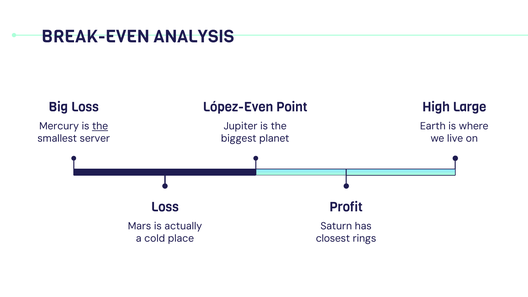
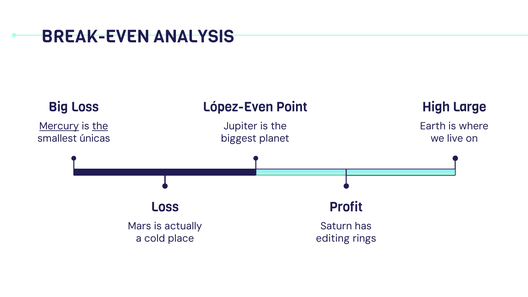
Mercury underline: none -> present
server: server -> únicas
closest: closest -> editing
